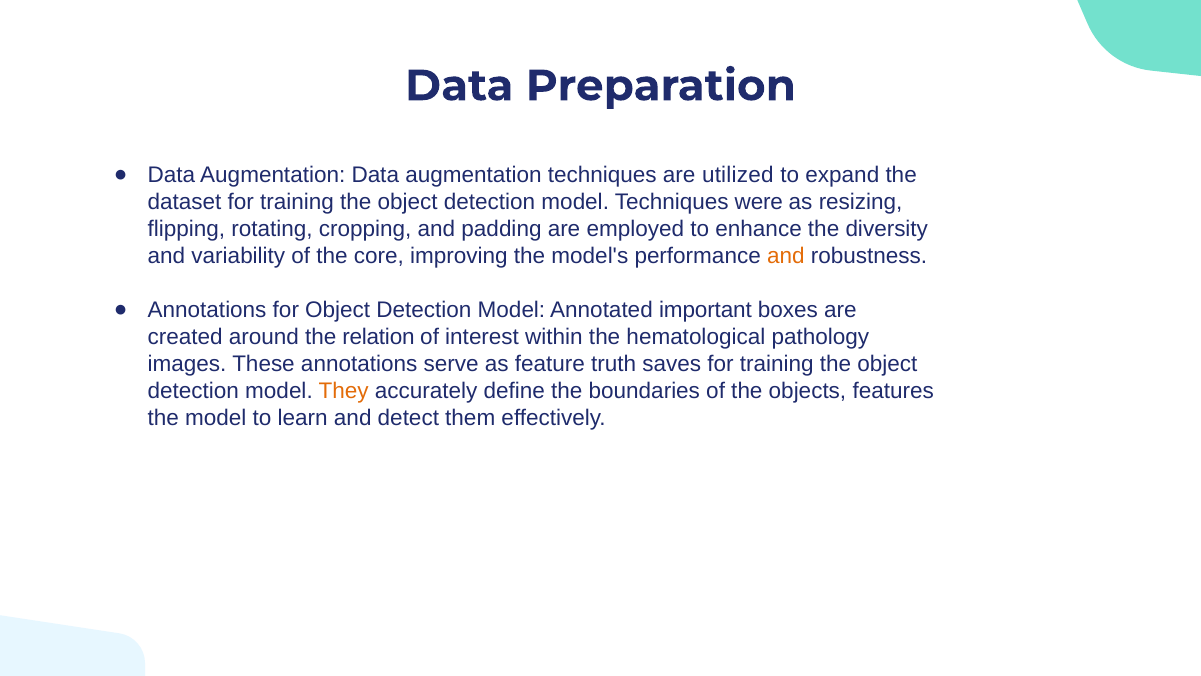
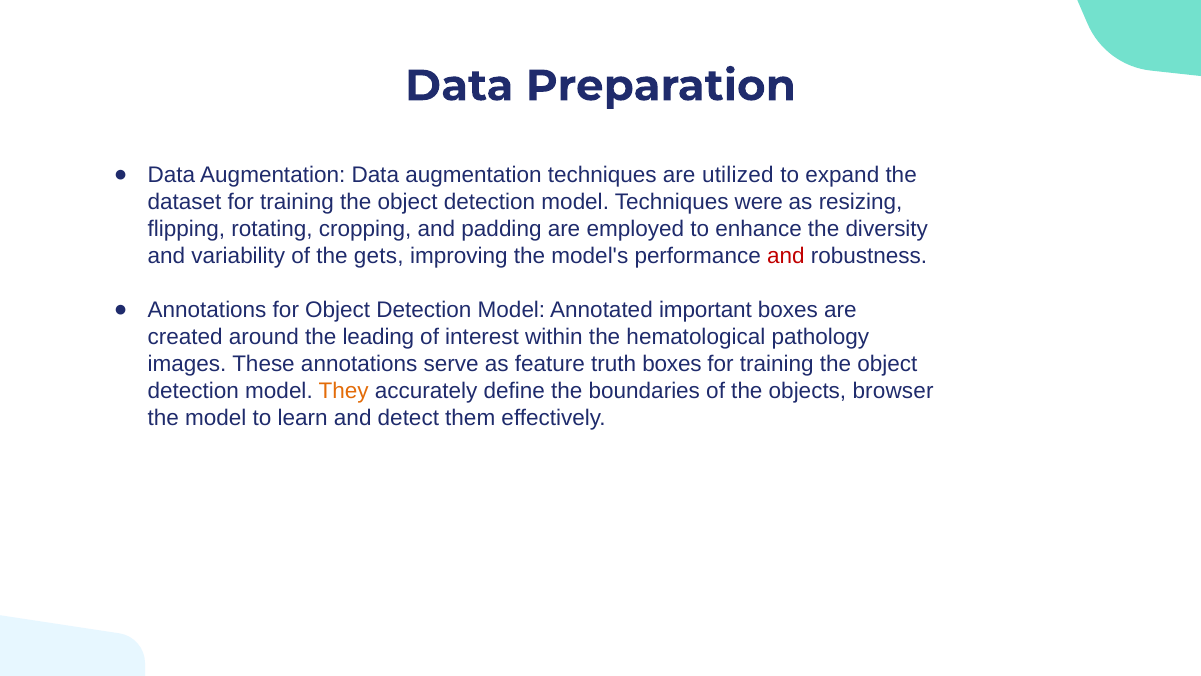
core: core -> gets
and at (786, 256) colour: orange -> red
relation: relation -> leading
truth saves: saves -> boxes
features: features -> browser
